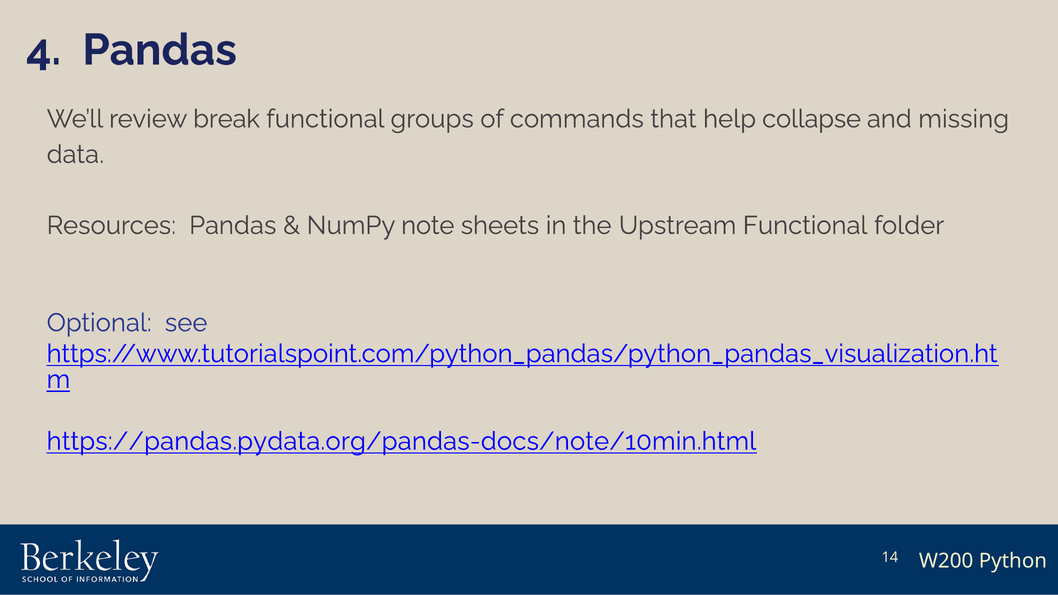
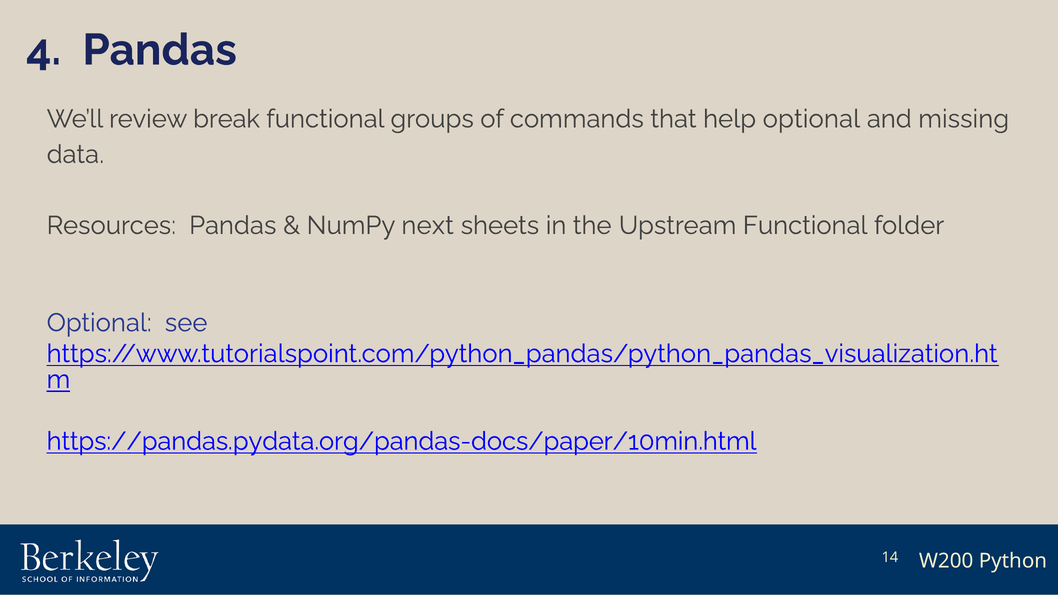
help collapse: collapse -> optional
note: note -> next
https://pandas.pydata.org/pandas-docs/note/10min.html: https://pandas.pydata.org/pandas-docs/note/10min.html -> https://pandas.pydata.org/pandas-docs/paper/10min.html
